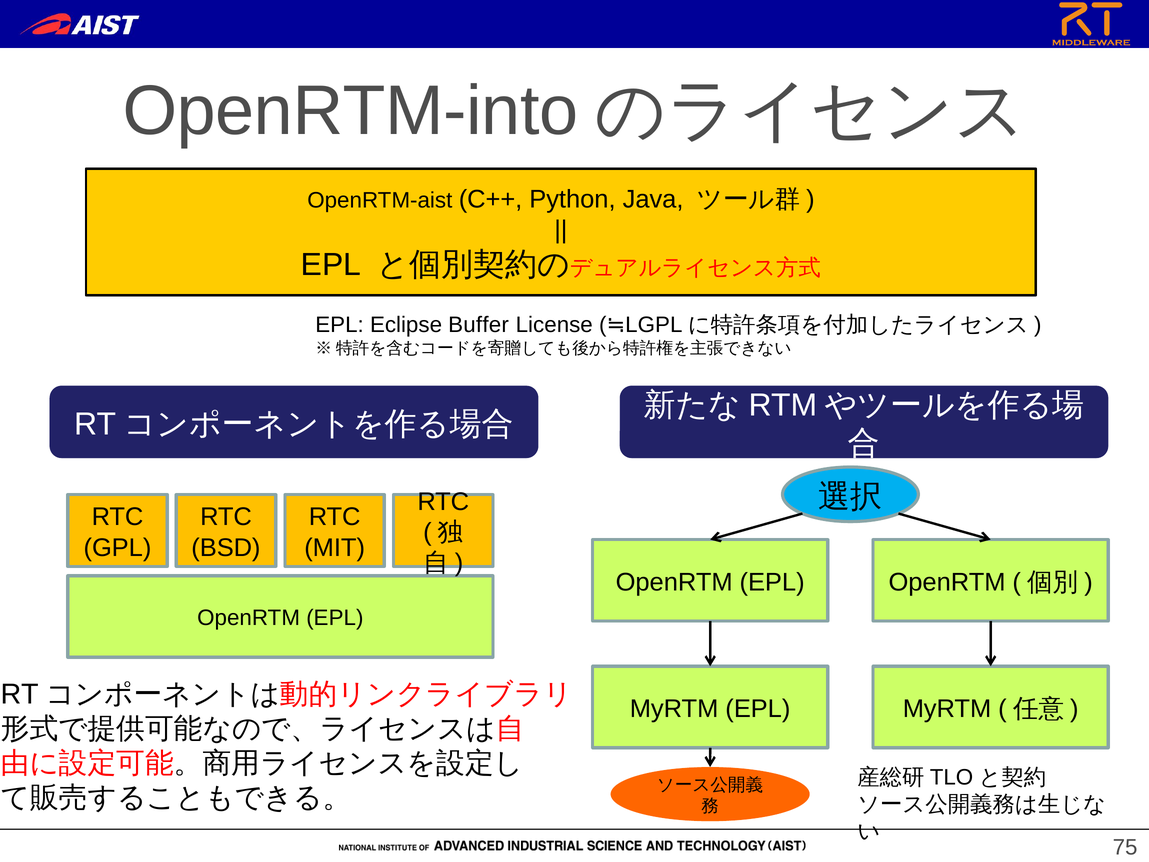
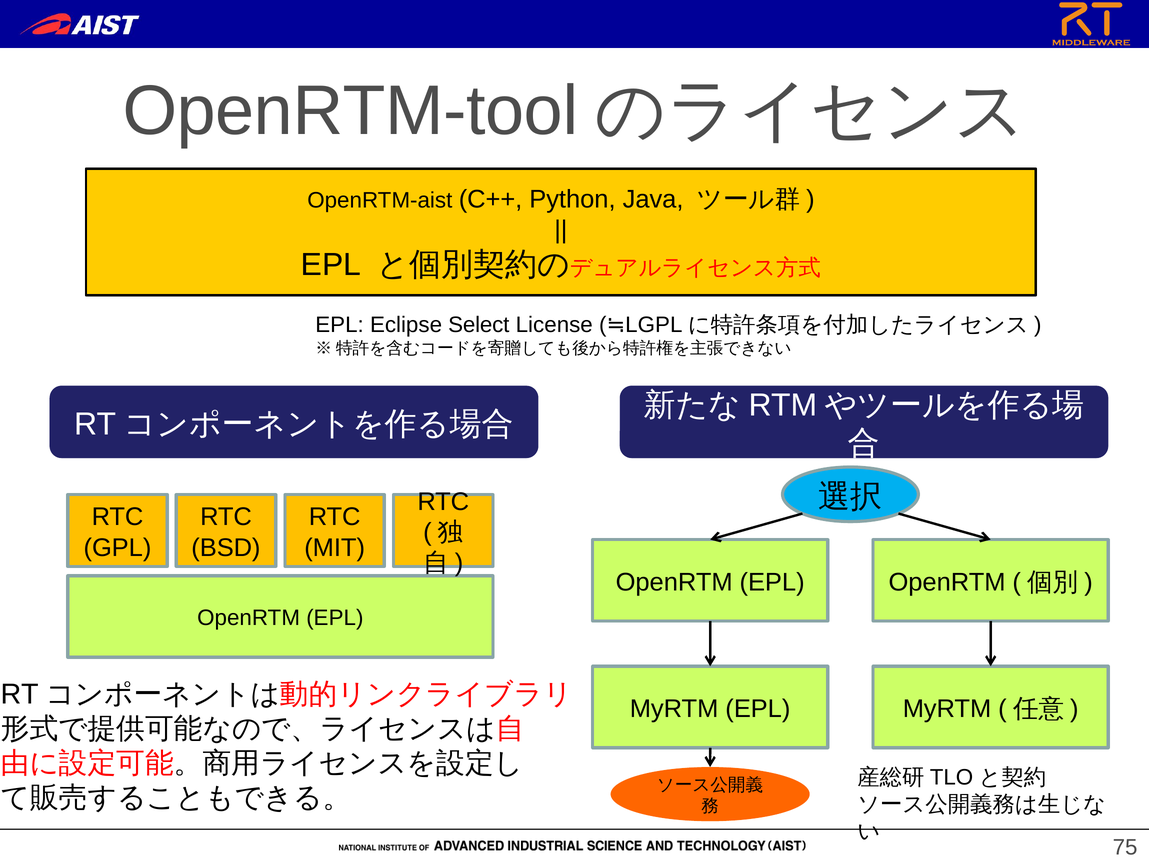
OpenRTM-into: OpenRTM-into -> OpenRTM-tool
Buffer: Buffer -> Select
